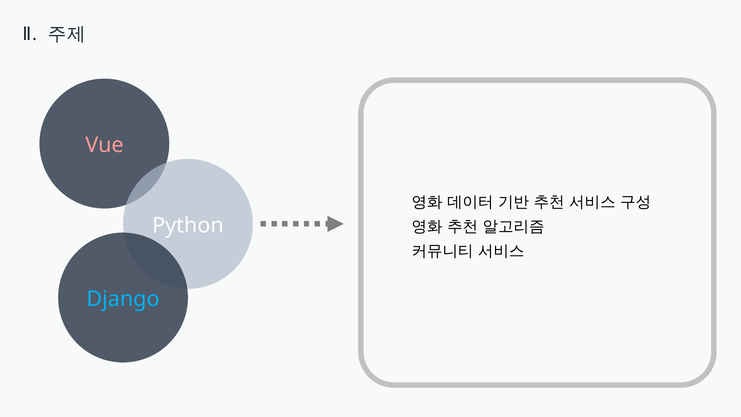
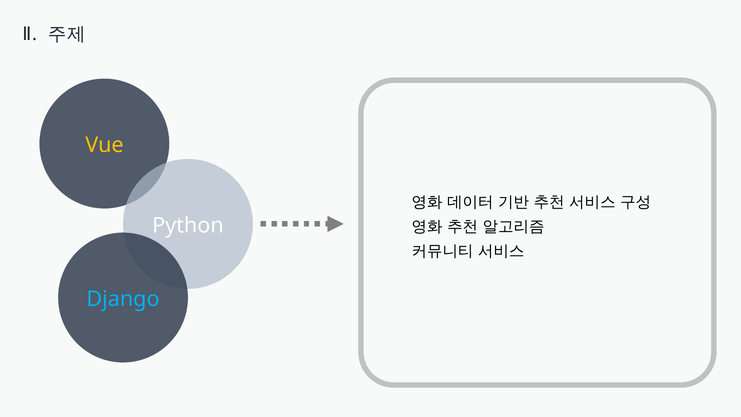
Vue colour: pink -> yellow
